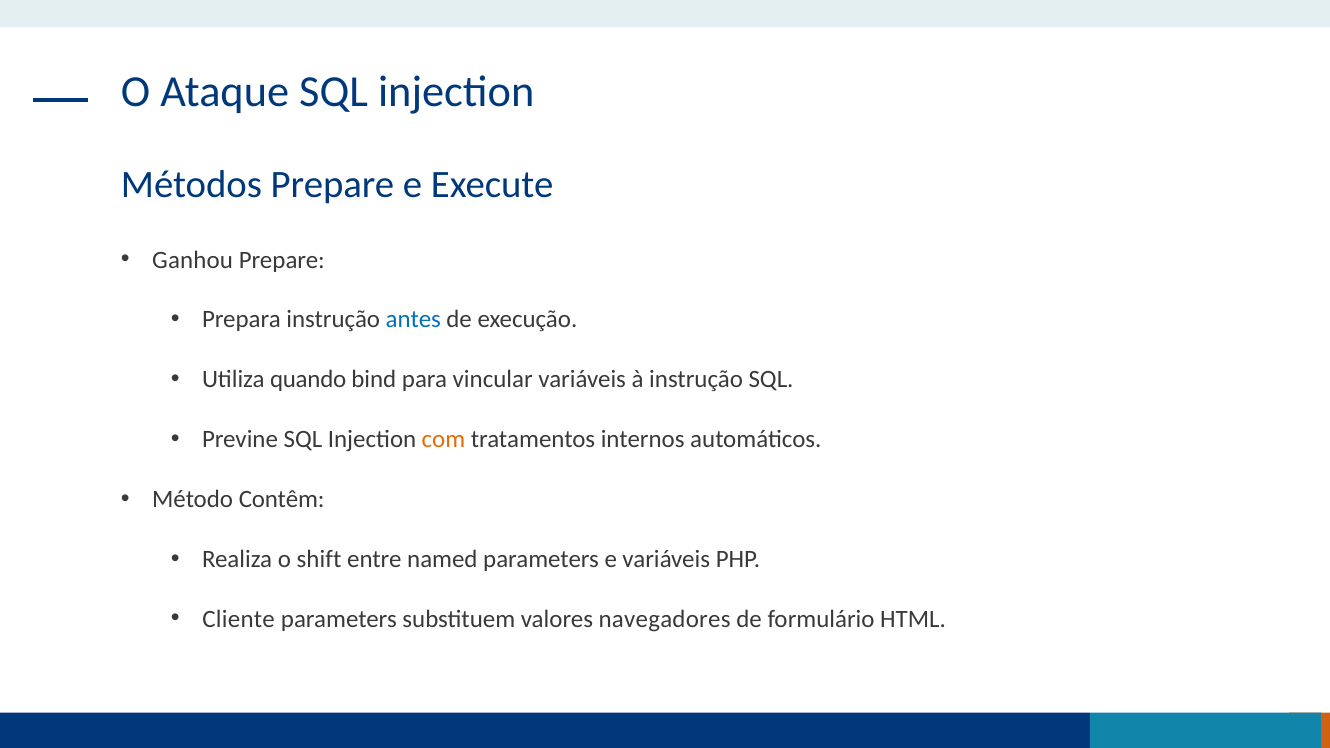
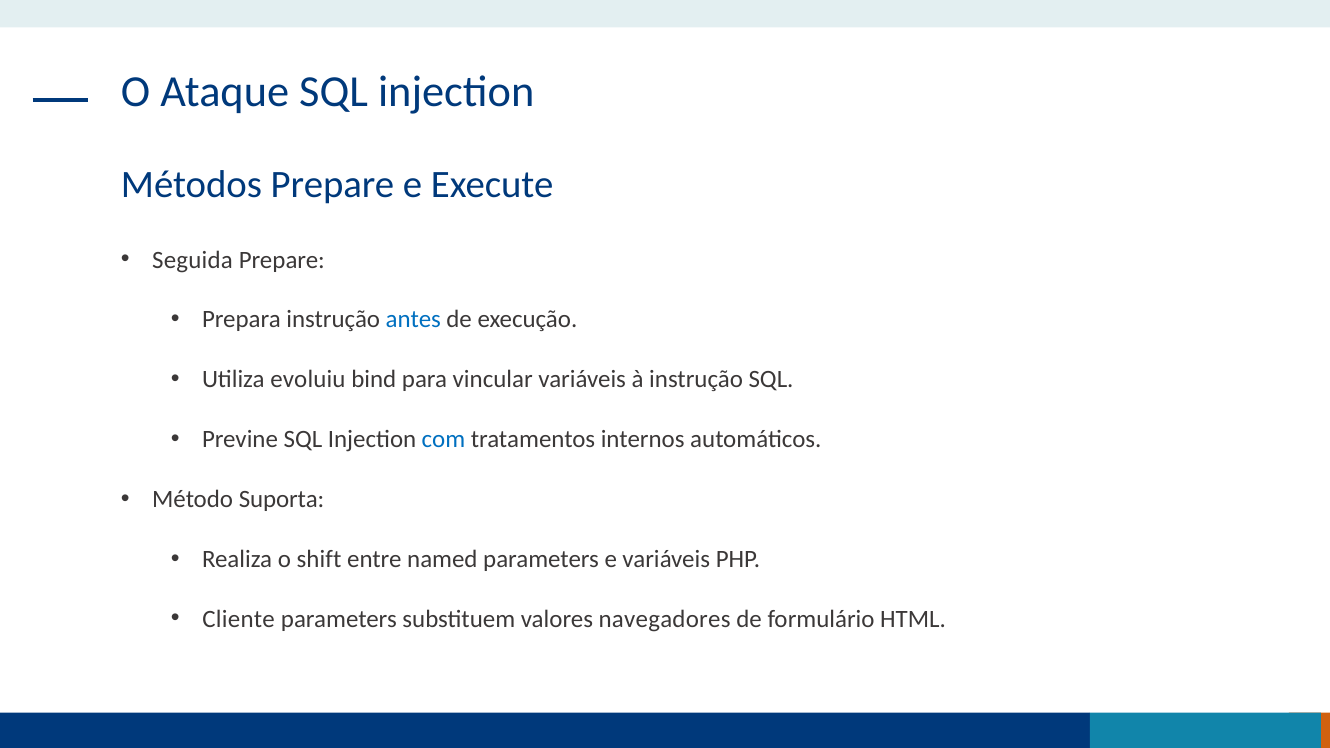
Ganhou: Ganhou -> Seguida
quando: quando -> evoluiu
com colour: orange -> blue
Contêm: Contêm -> Suporta
